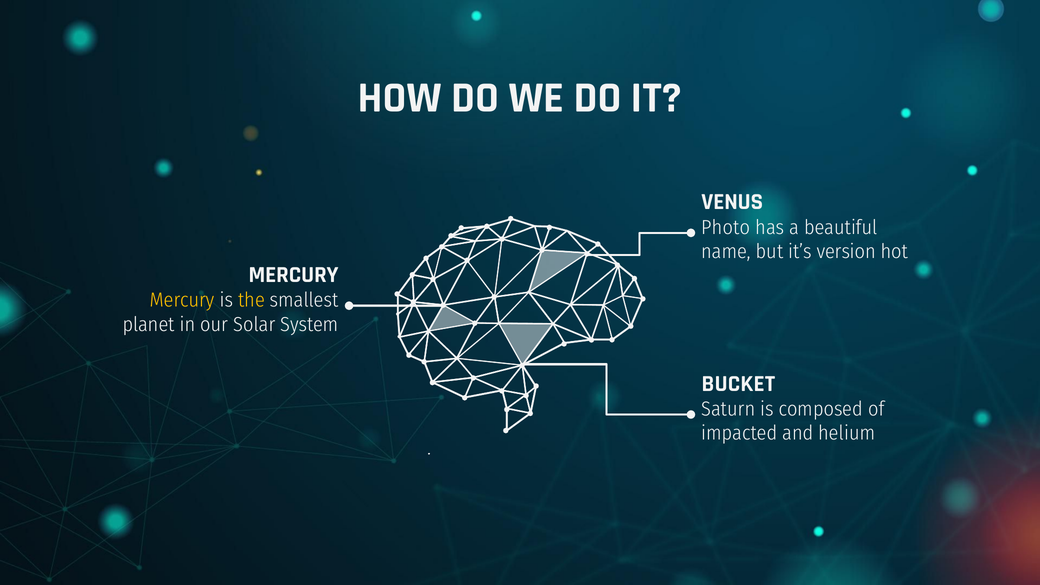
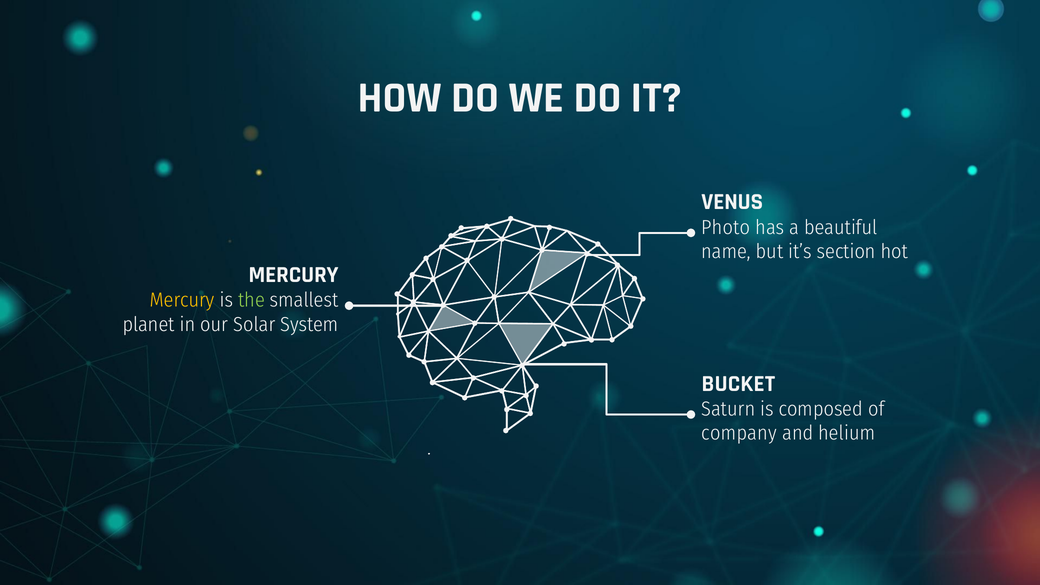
version: version -> section
the colour: yellow -> light green
impacted: impacted -> company
